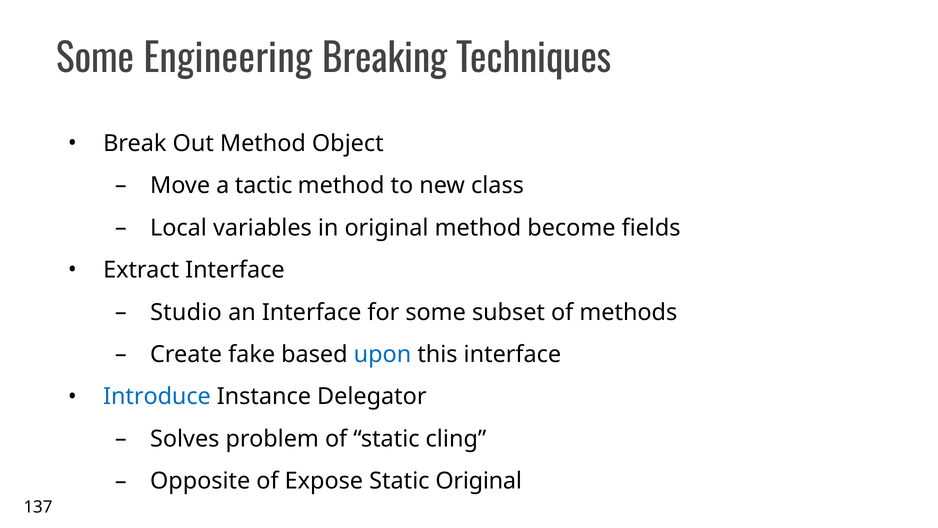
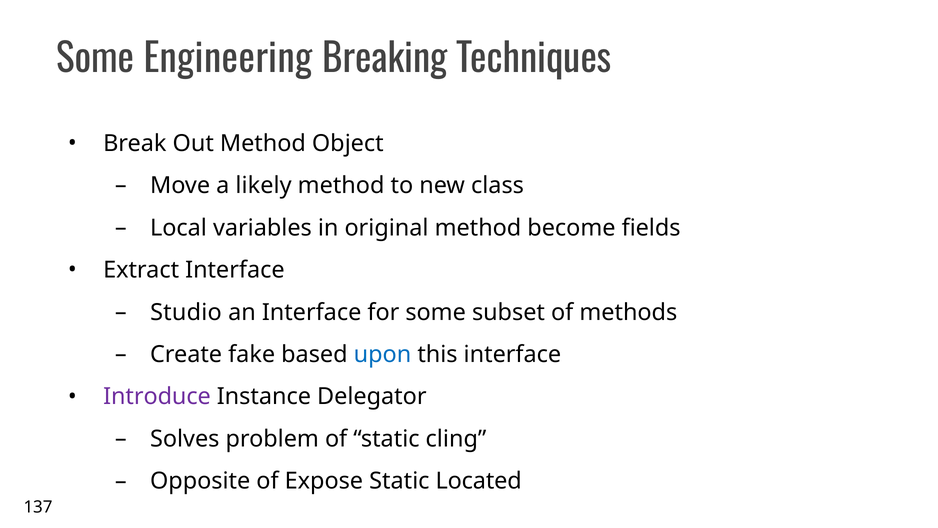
tactic: tactic -> likely
Introduce colour: blue -> purple
Static Original: Original -> Located
